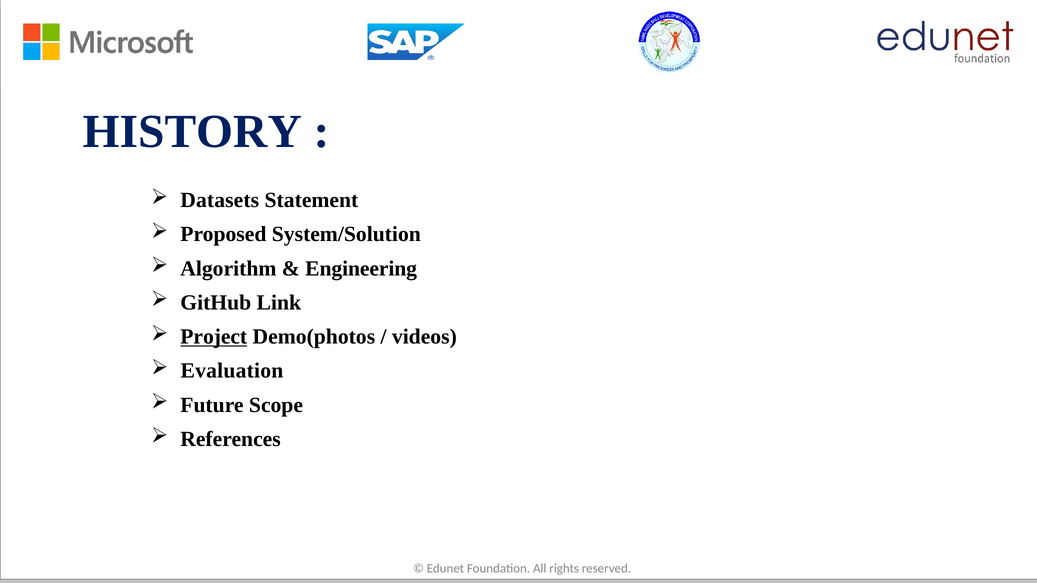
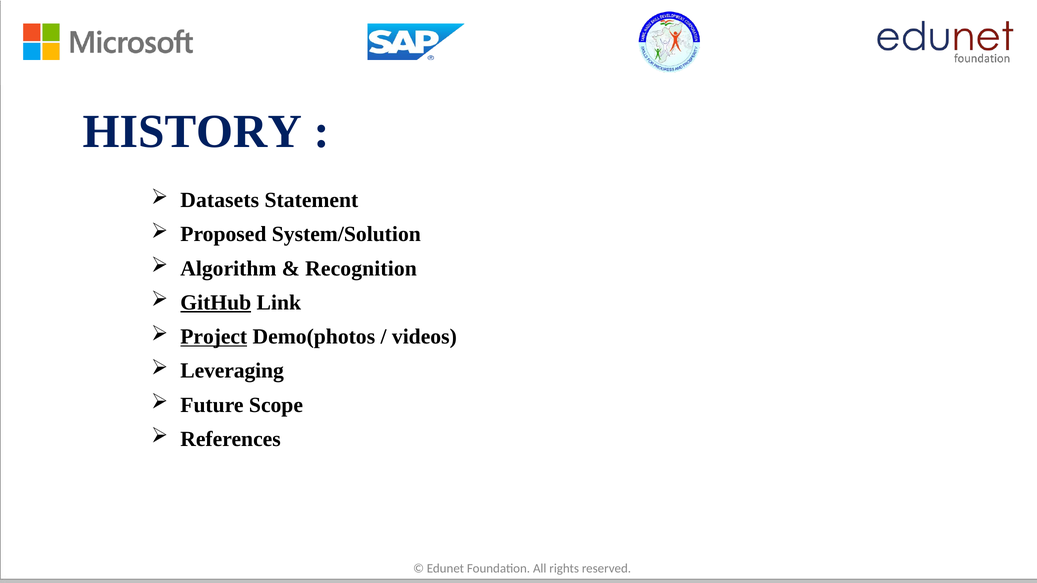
Engineering: Engineering -> Recognition
GitHub underline: none -> present
Evaluation: Evaluation -> Leveraging
